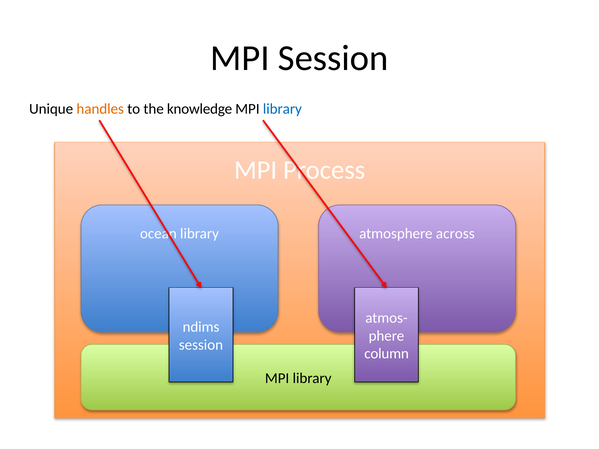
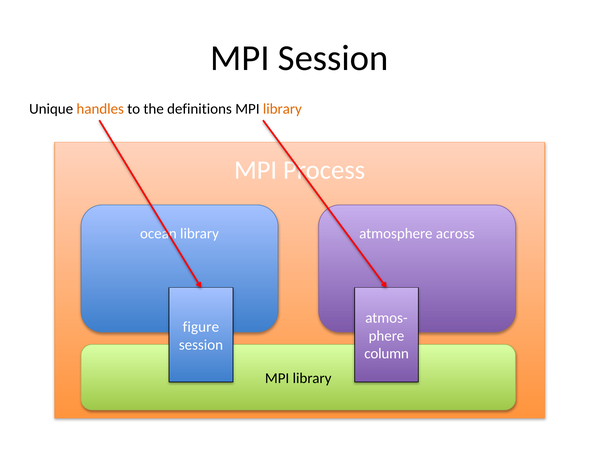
knowledge: knowledge -> definitions
library at (282, 109) colour: blue -> orange
ndims: ndims -> figure
